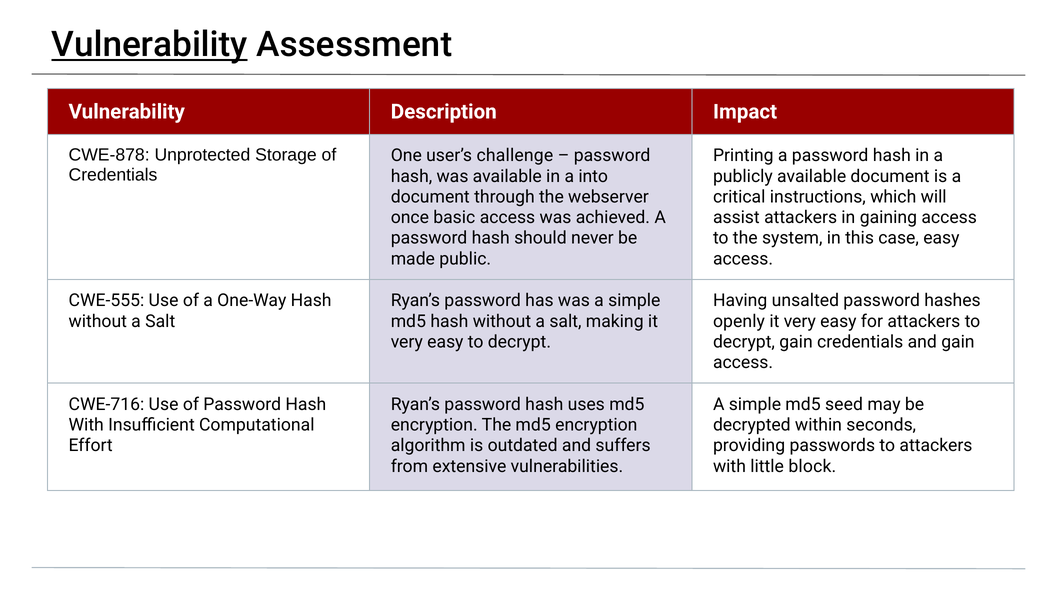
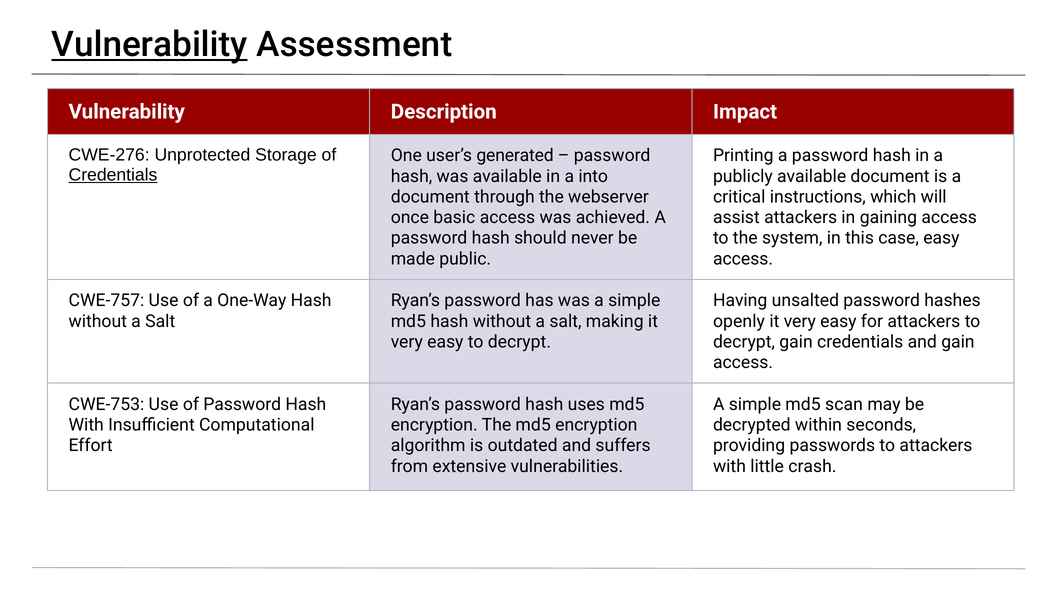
CWE-878: CWE-878 -> CWE-276
challenge: challenge -> generated
Credentials at (113, 175) underline: none -> present
CWE-555: CWE-555 -> CWE-757
CWE-716: CWE-716 -> CWE-753
seed: seed -> scan
block: block -> crash
